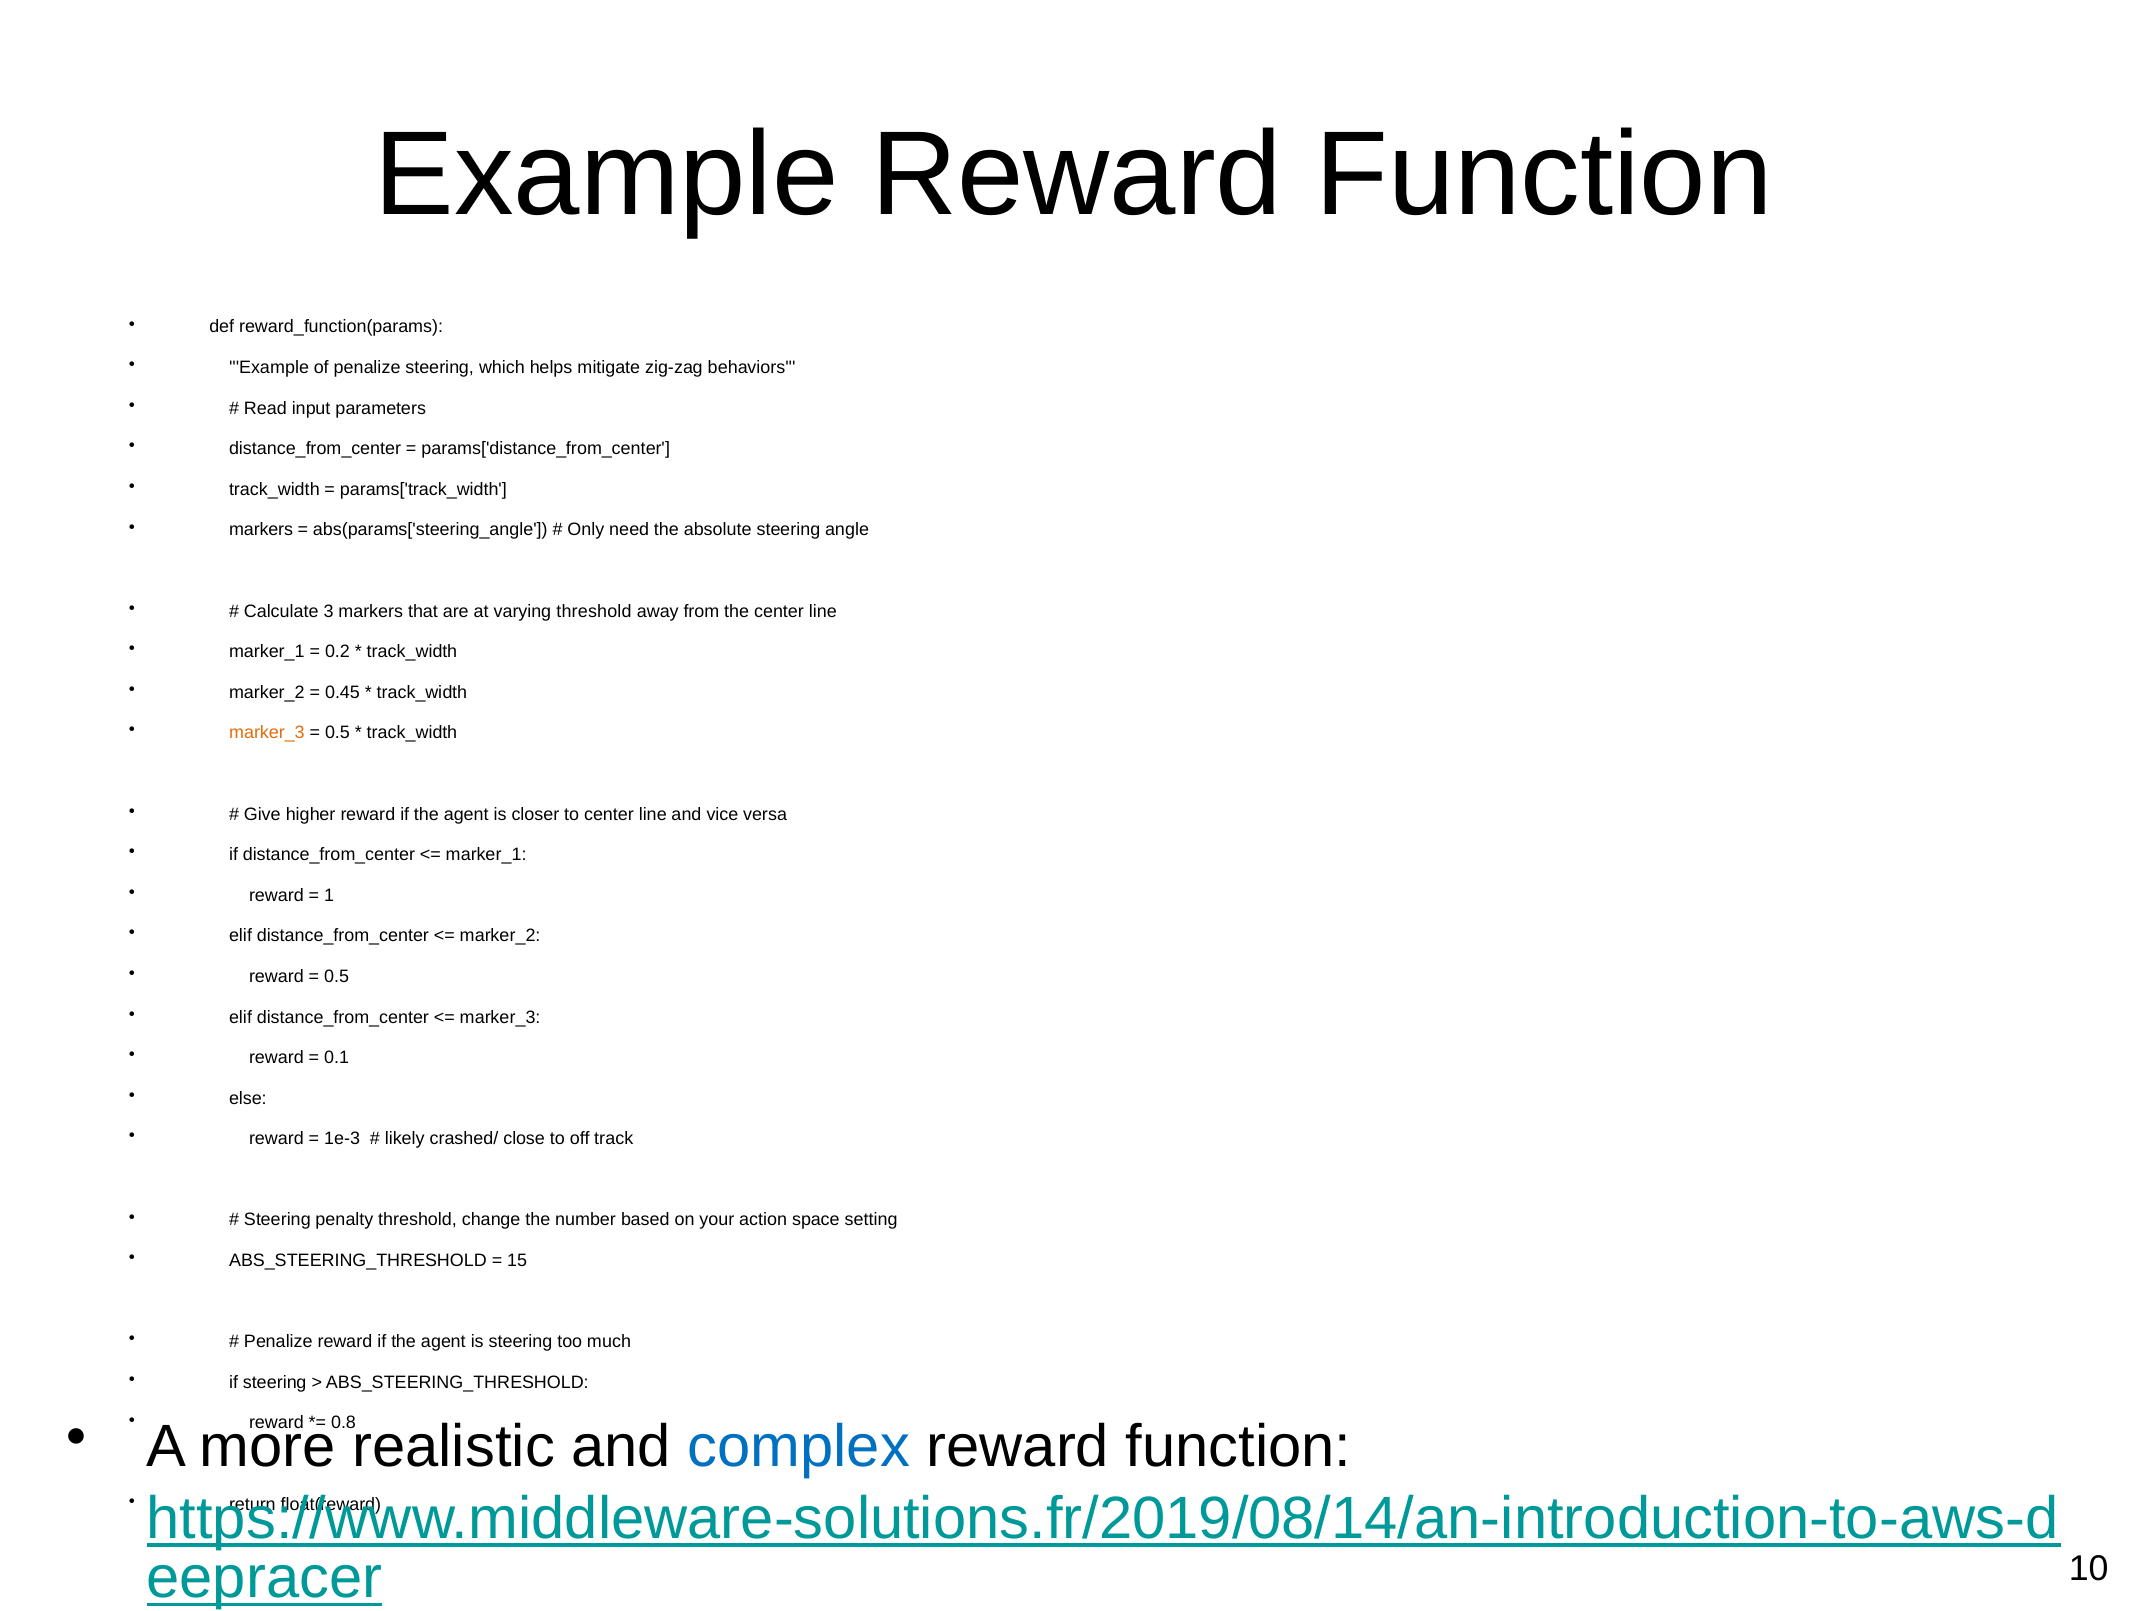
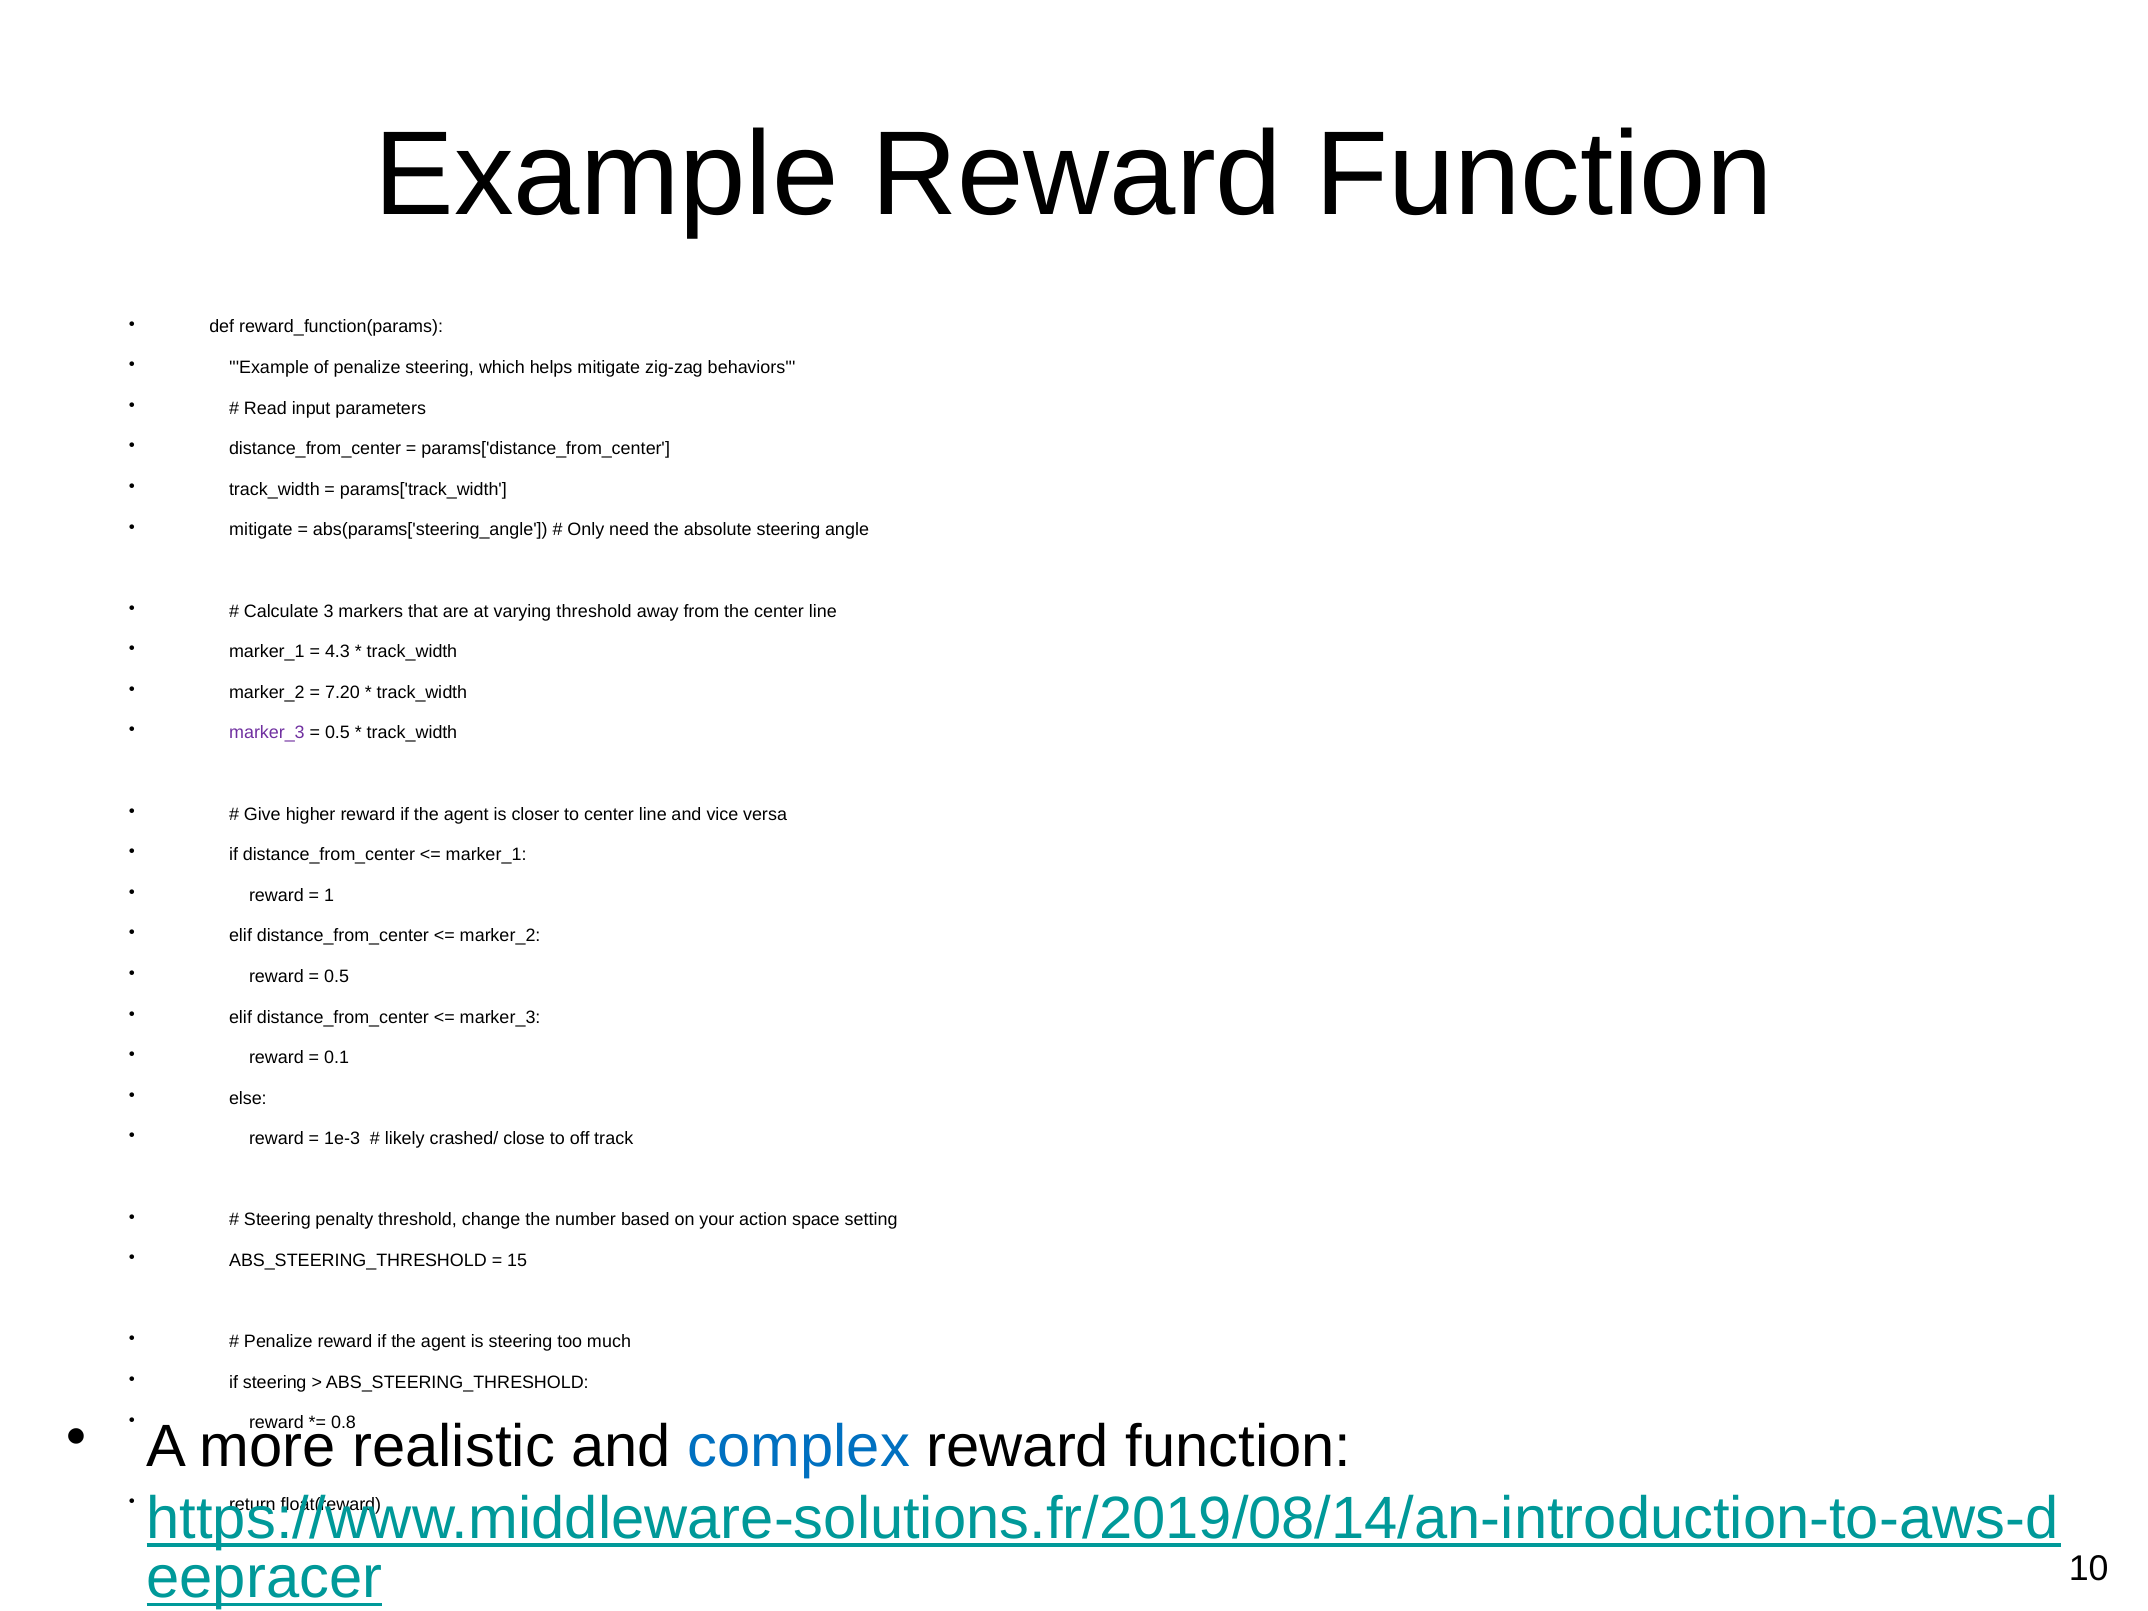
markers at (261, 530): markers -> mitigate
0.2: 0.2 -> 4.3
0.45: 0.45 -> 7.20
marker_3 at (267, 733) colour: orange -> purple
